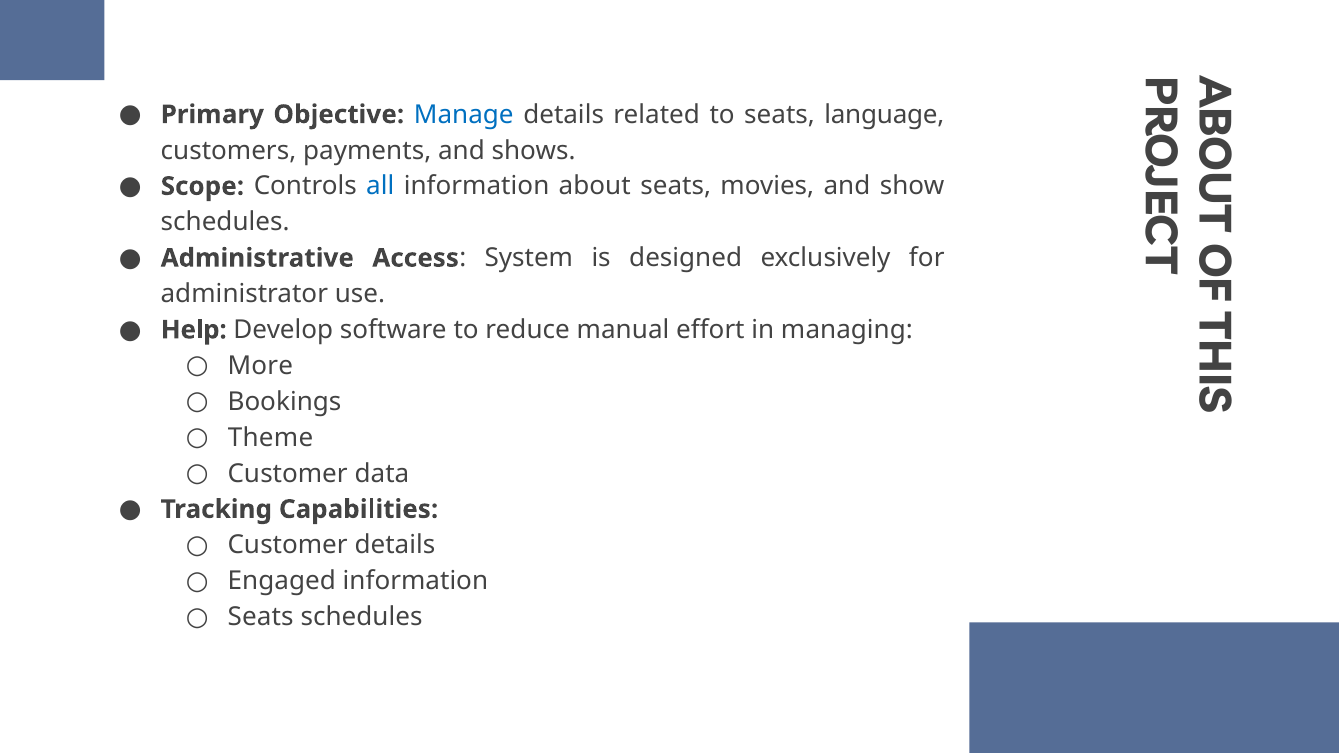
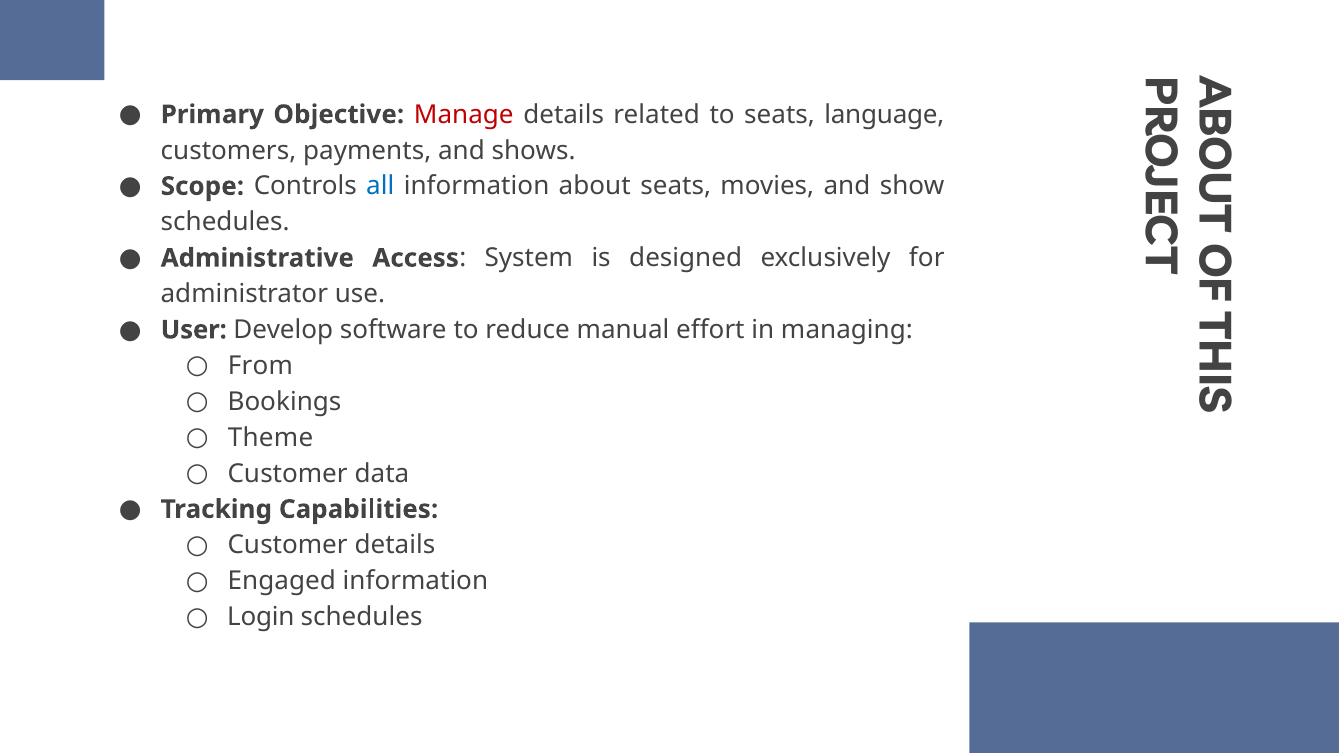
Manage colour: blue -> red
Help: Help -> User
More: More -> From
Seats at (261, 617): Seats -> Login
